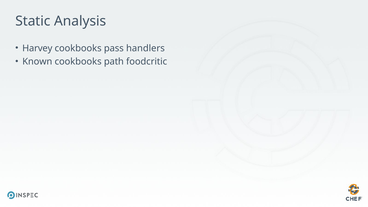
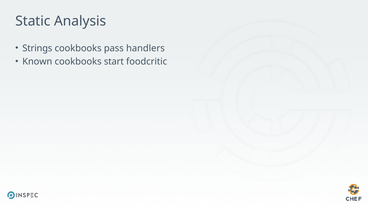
Harvey: Harvey -> Strings
path: path -> start
